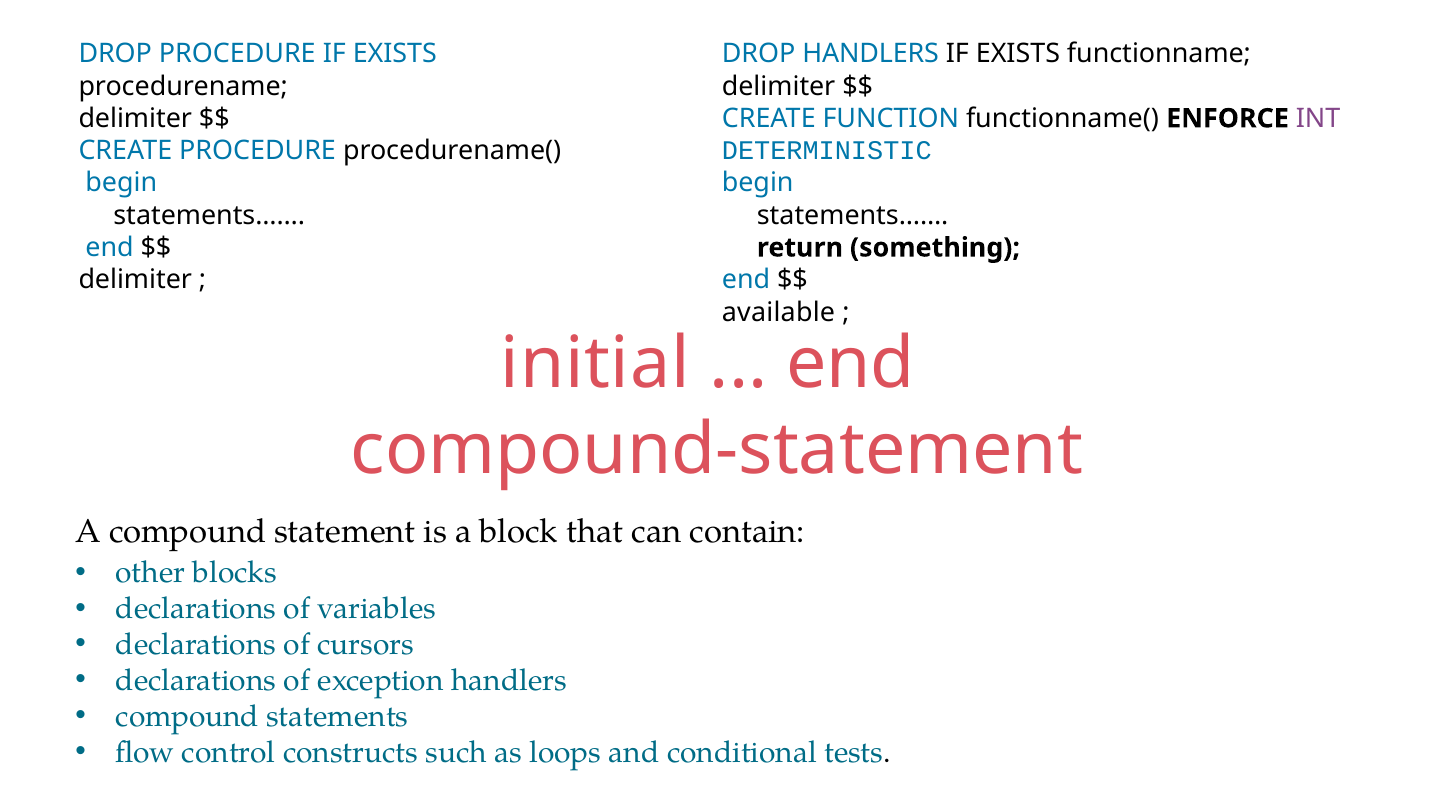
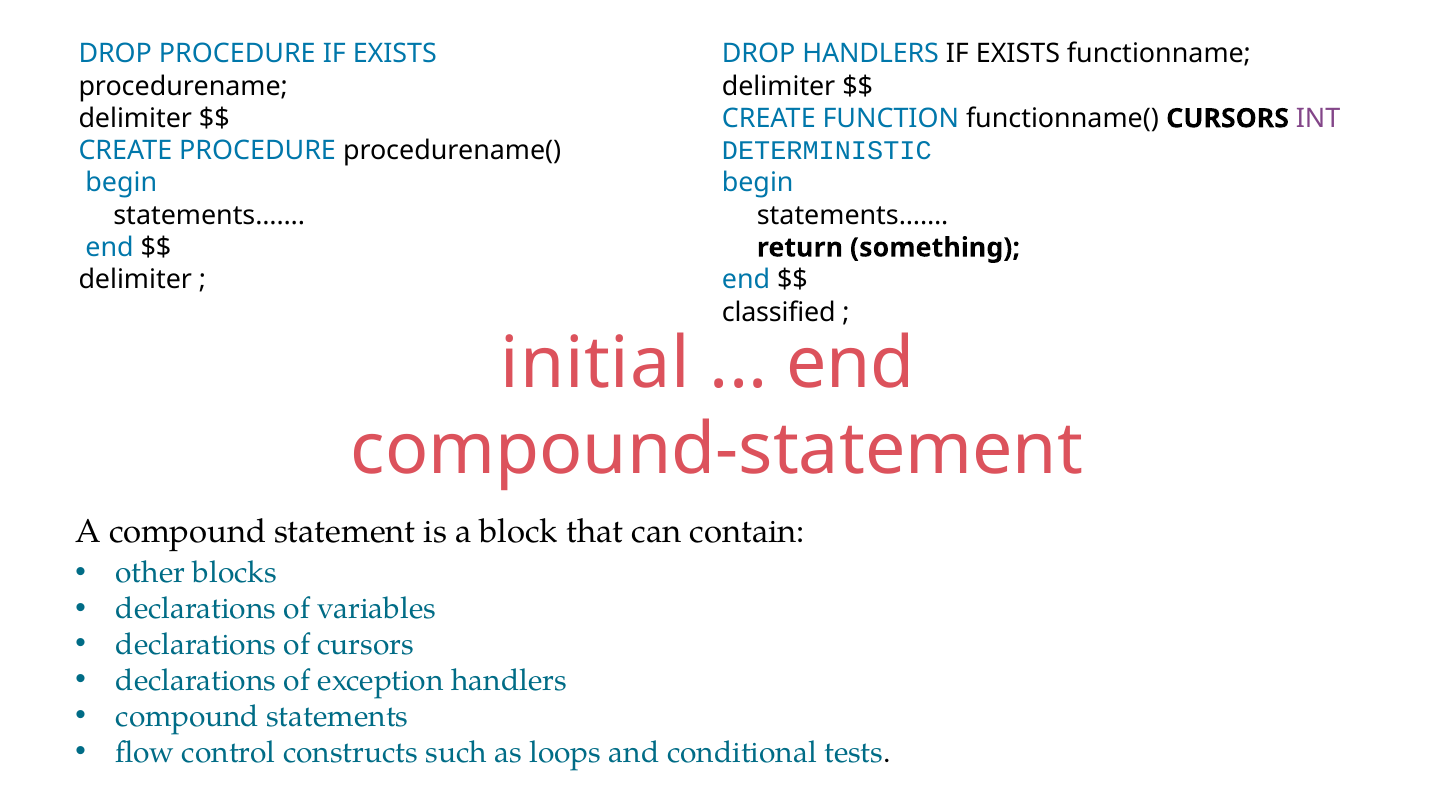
functionname( ENFORCE: ENFORCE -> CURSORS
available: available -> classified
